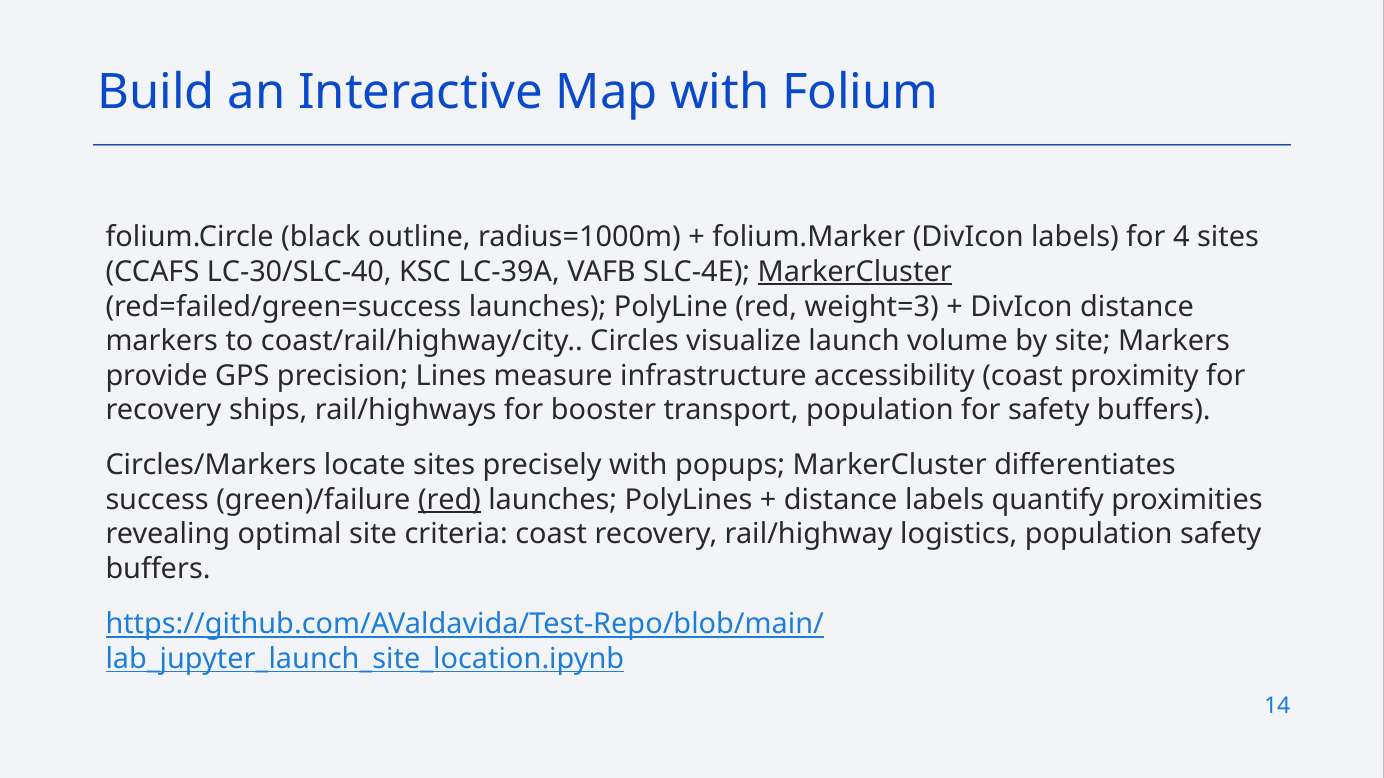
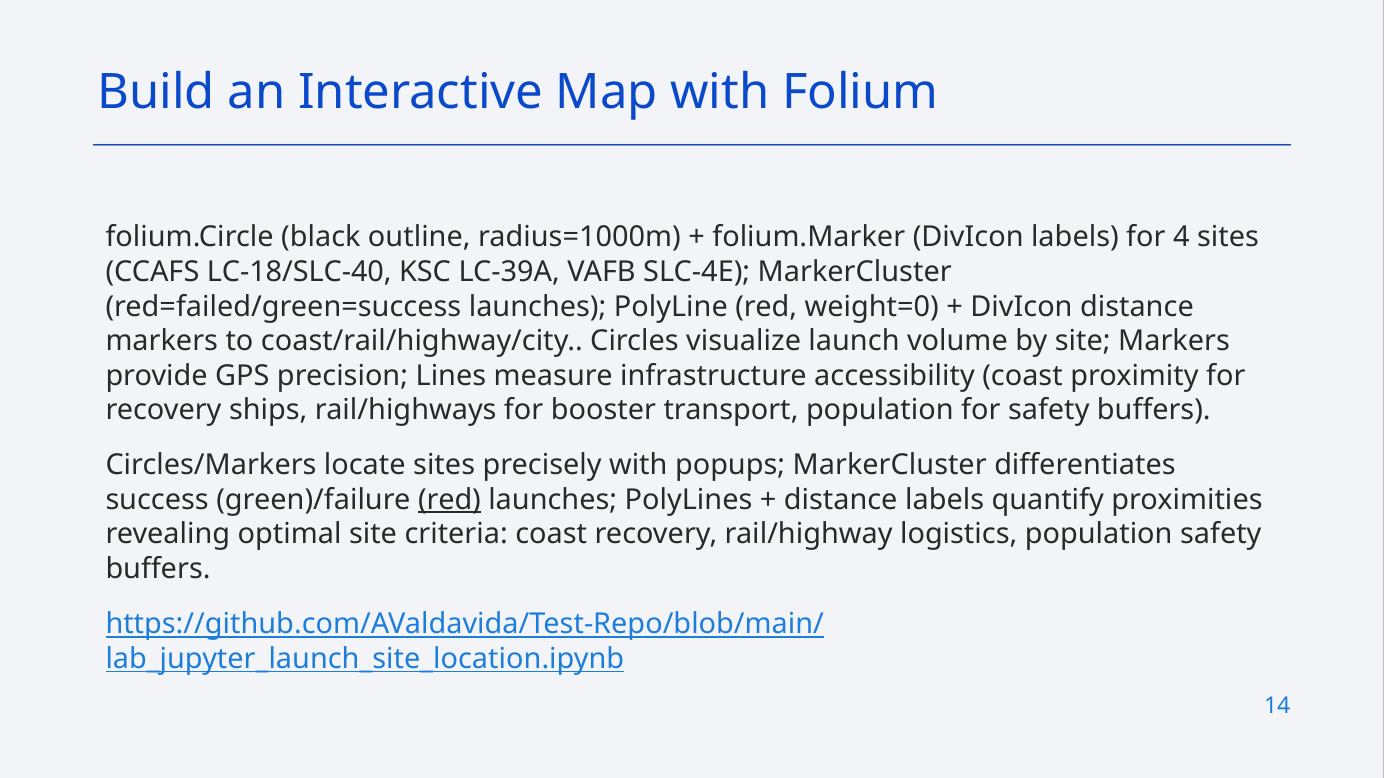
LC-30/SLC-40: LC-30/SLC-40 -> LC-18/SLC-40
MarkerCluster at (855, 272) underline: present -> none
weight=3: weight=3 -> weight=0
